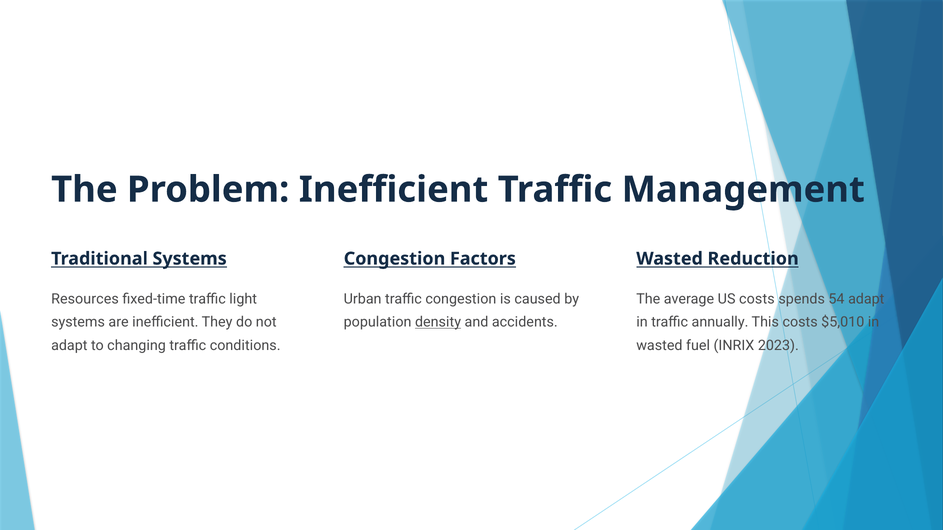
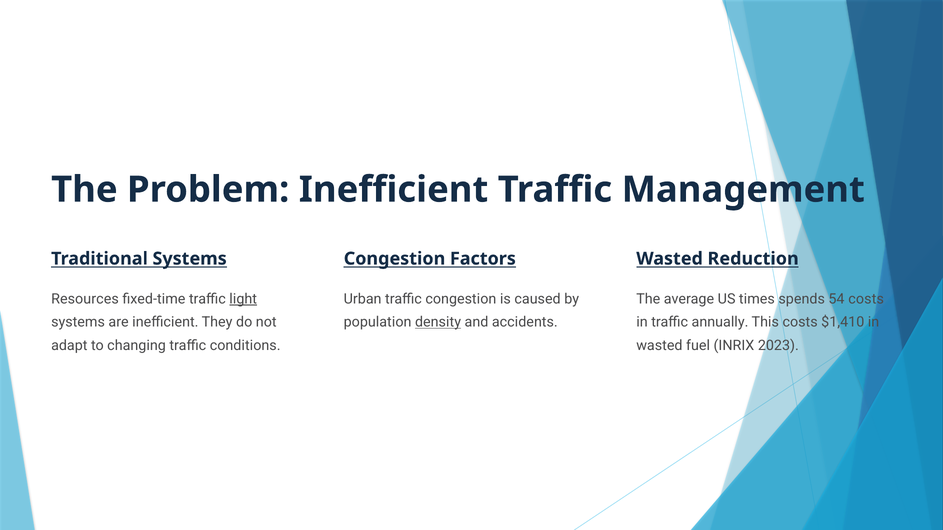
light underline: none -> present
US costs: costs -> times
54 adapt: adapt -> costs
$5,010: $5,010 -> $1,410
